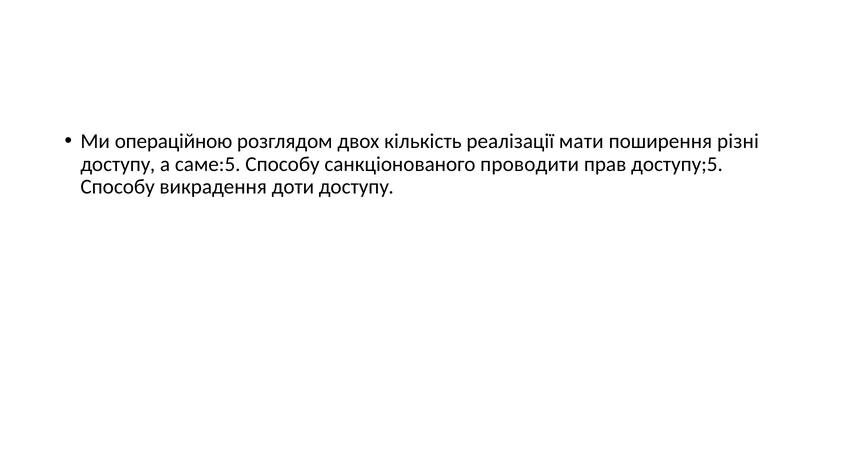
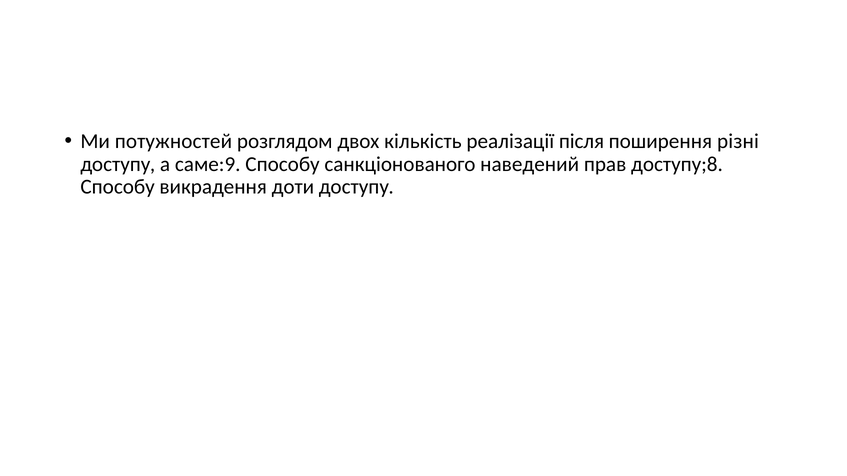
операційною: операційною -> потужностей
мати: мати -> після
саме:5: саме:5 -> саме:9
проводити: проводити -> наведений
доступу;5: доступу;5 -> доступу;8
